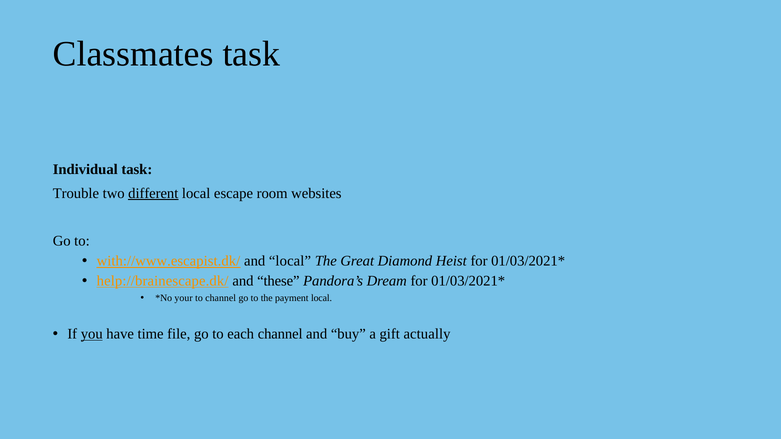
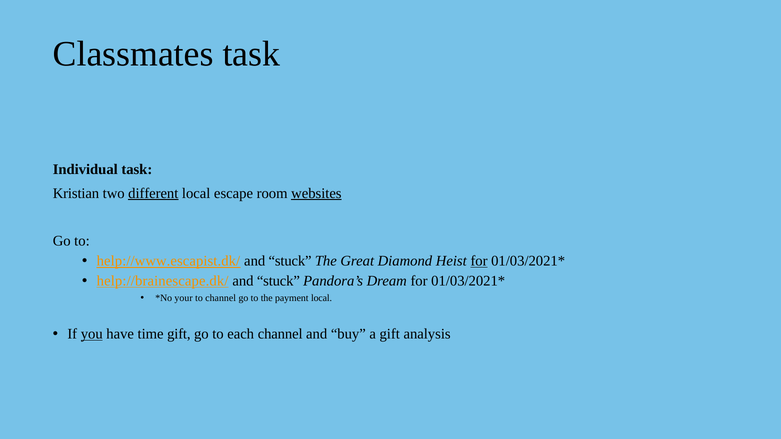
Trouble: Trouble -> Kristian
websites underline: none -> present
with://www.escapist.dk/: with://www.escapist.dk/ -> help://www.escapist.dk/
local at (290, 261): local -> stuck
for at (479, 261) underline: none -> present
these at (278, 281): these -> stuck
time file: file -> gift
actually: actually -> analysis
